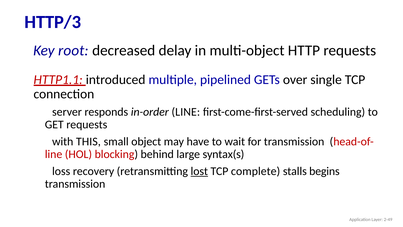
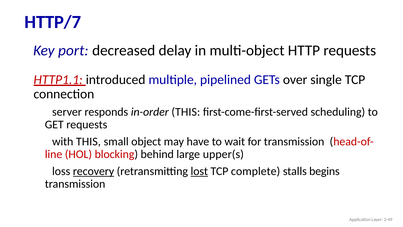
HTTP/3: HTTP/3 -> HTTP/7
root: root -> port
in-order LINE: LINE -> THIS
syntax(s: syntax(s -> upper(s
recovery underline: none -> present
